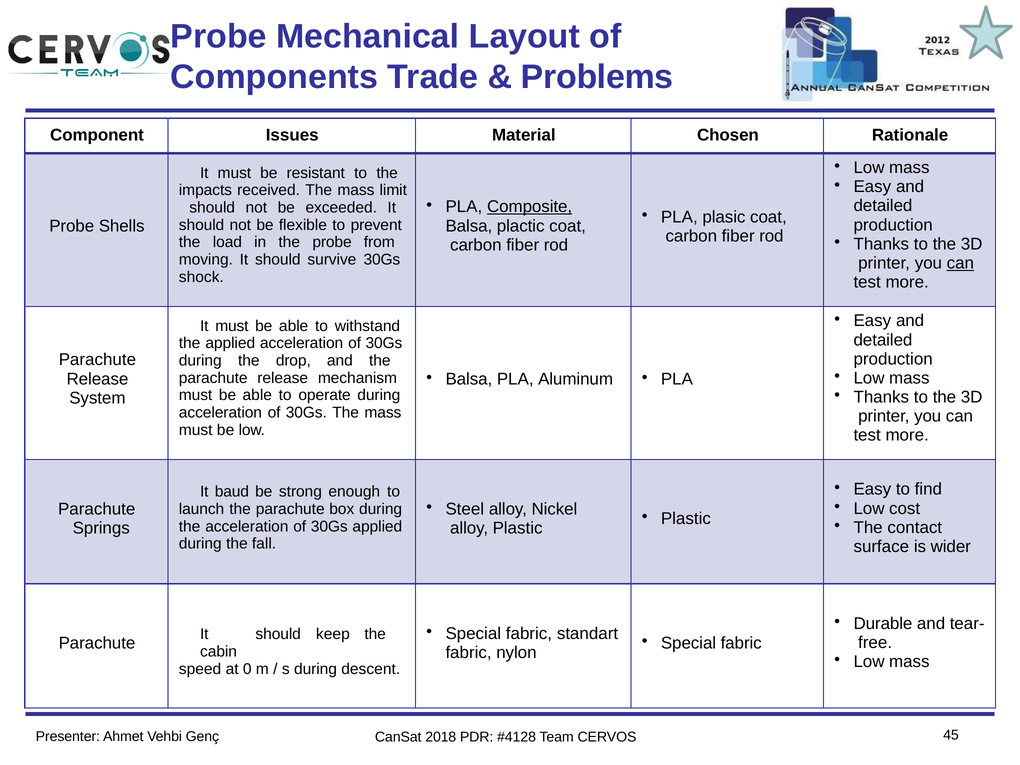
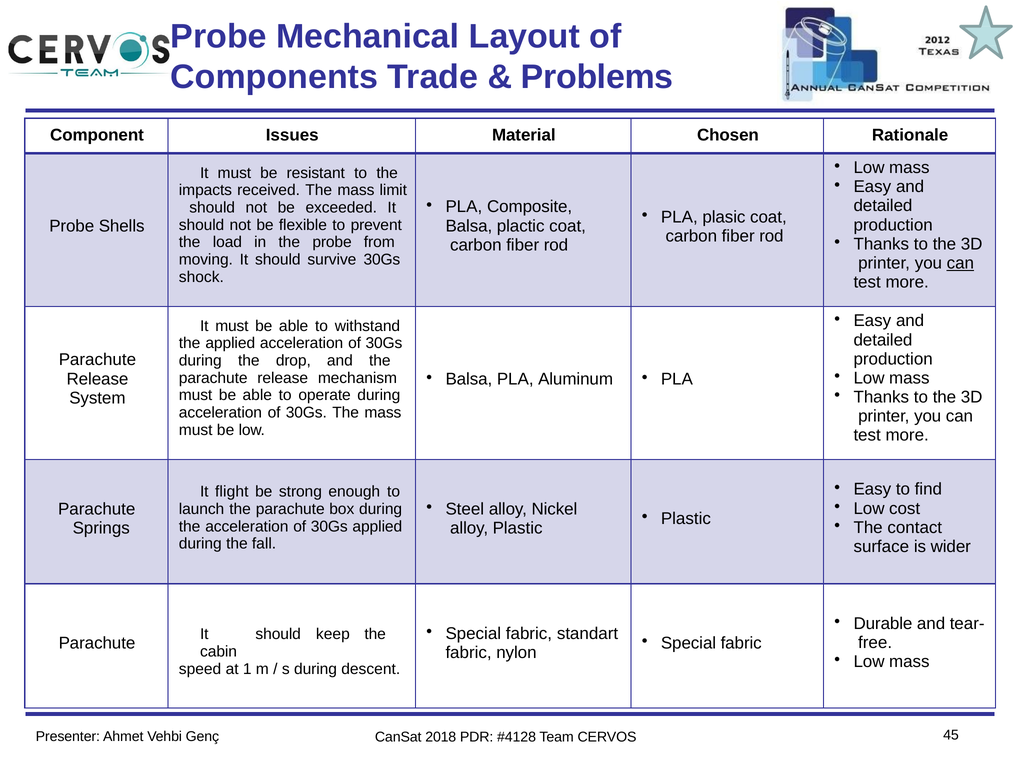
Composite underline: present -> none
baud: baud -> flight
0: 0 -> 1
